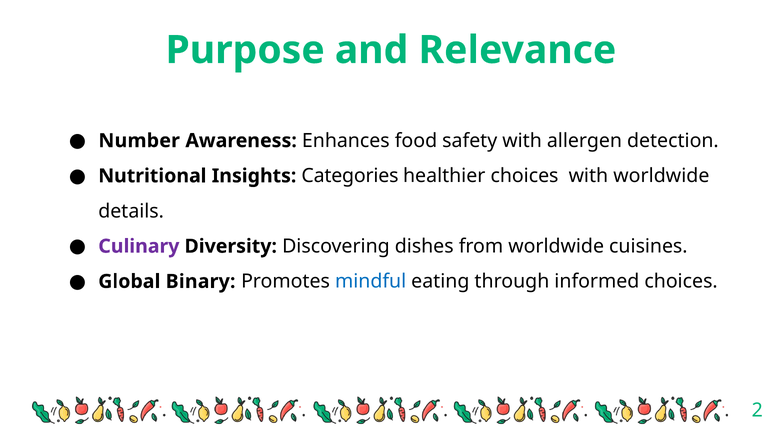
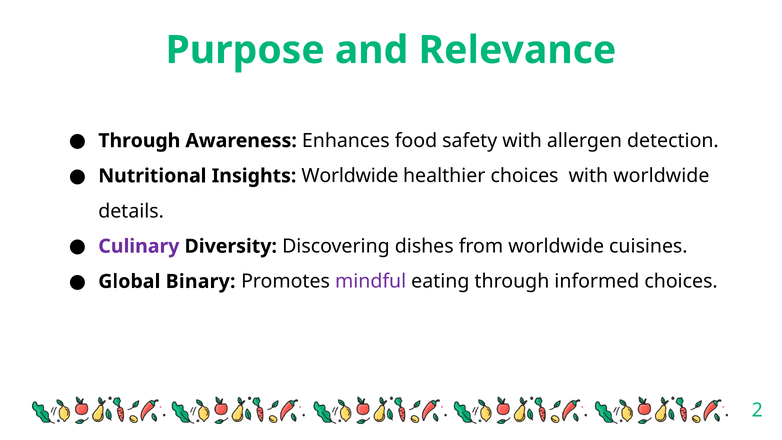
Number at (139, 141): Number -> Through
Insights Categories: Categories -> Worldwide
mindful colour: blue -> purple
